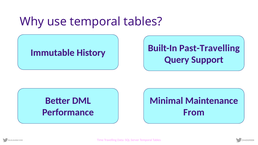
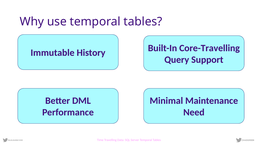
Past-Travelling: Past-Travelling -> Core-Travelling
From: From -> Need
